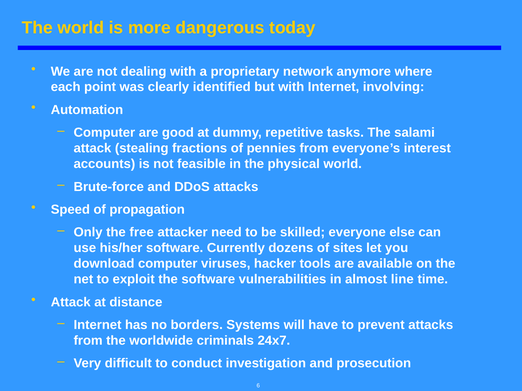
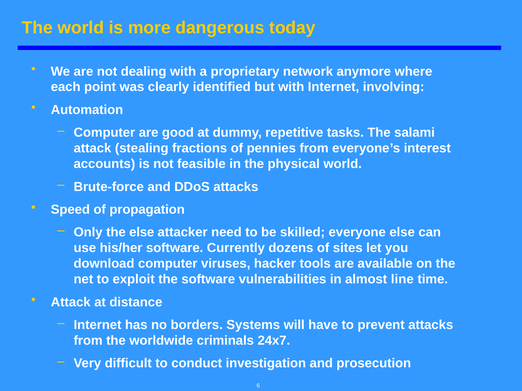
the free: free -> else
